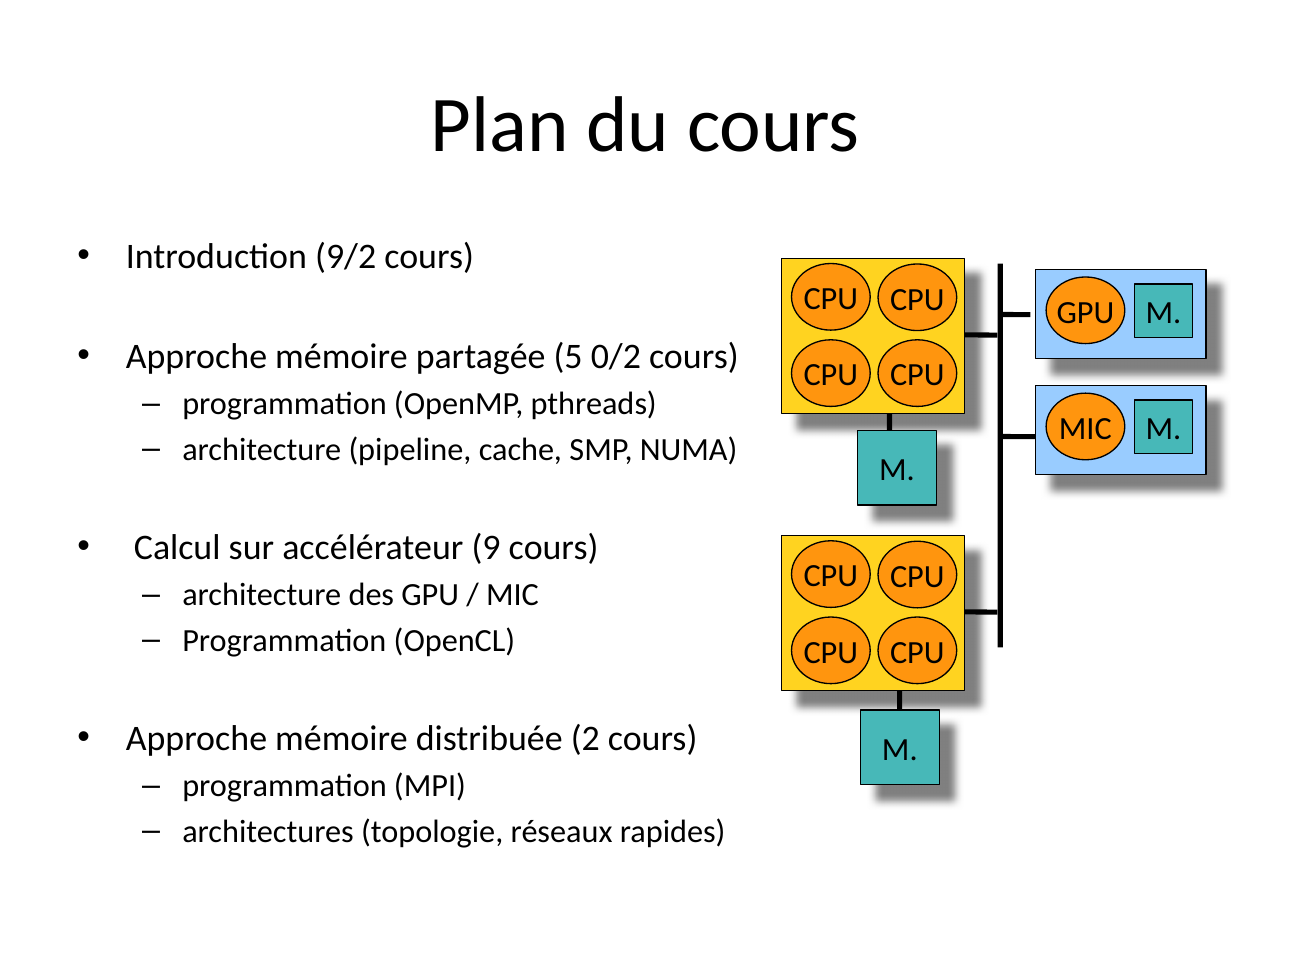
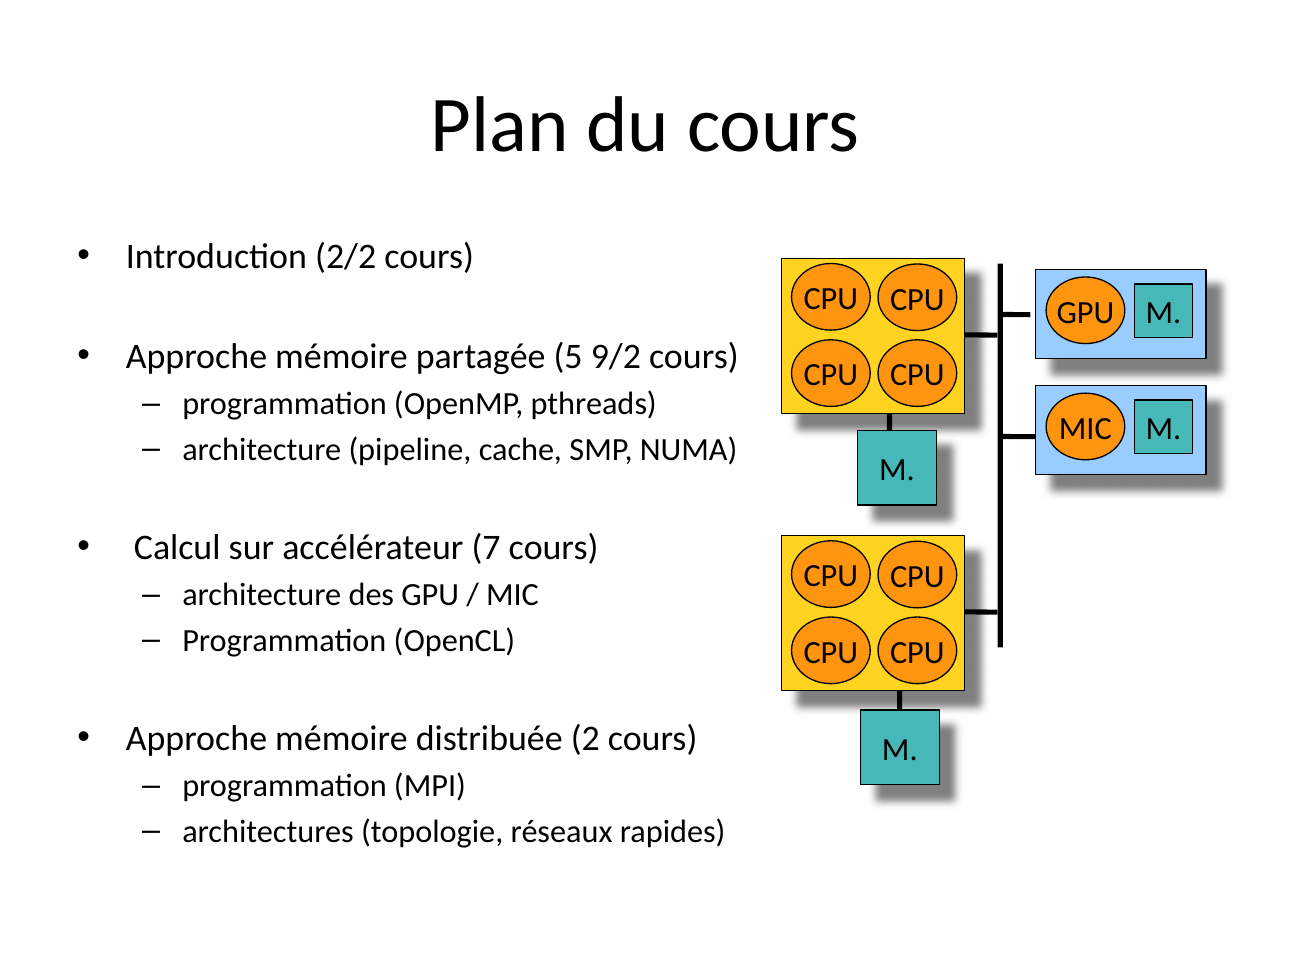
9/2: 9/2 -> 2/2
0/2: 0/2 -> 9/2
9: 9 -> 7
